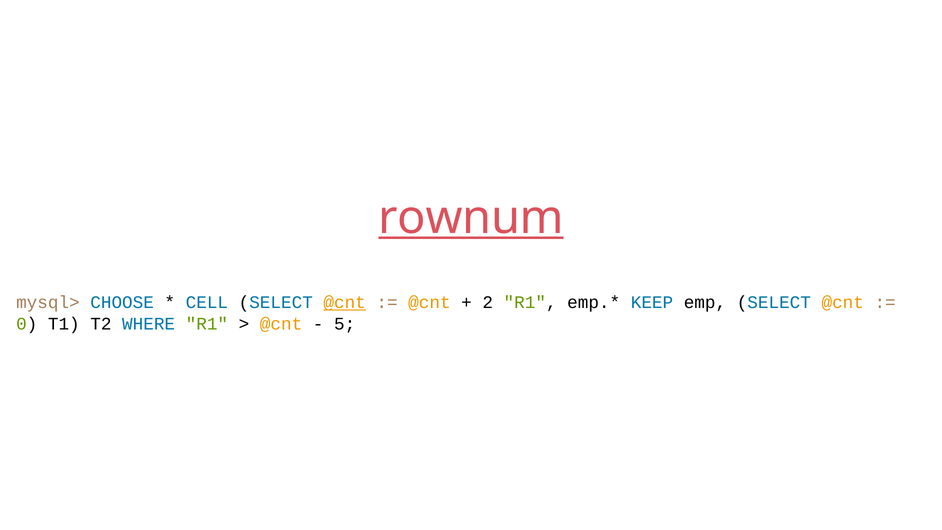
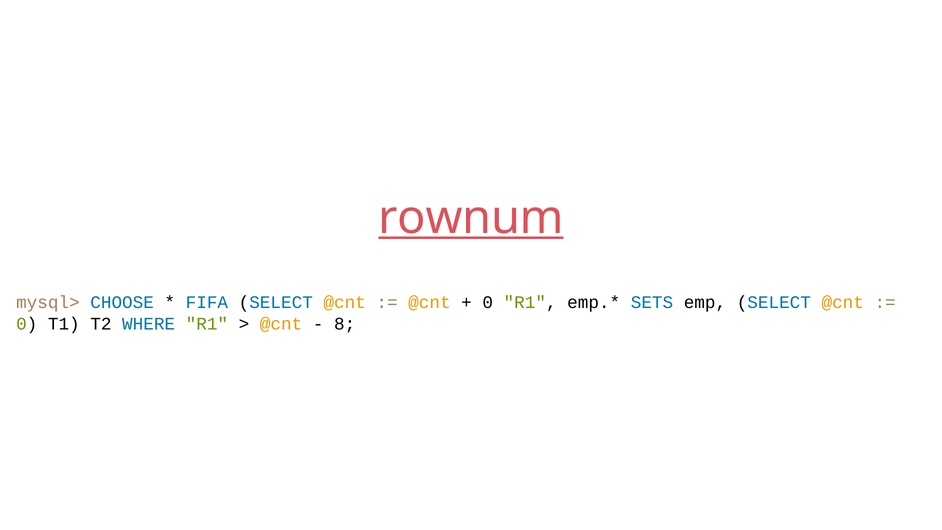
CELL: CELL -> FIFA
@cnt at (345, 302) underline: present -> none
2 at (488, 302): 2 -> 0
KEEP: KEEP -> SETS
5: 5 -> 8
